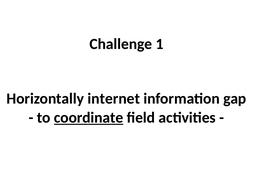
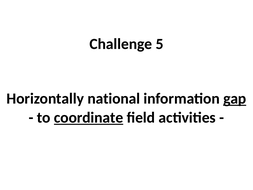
1: 1 -> 5
internet: internet -> national
gap underline: none -> present
